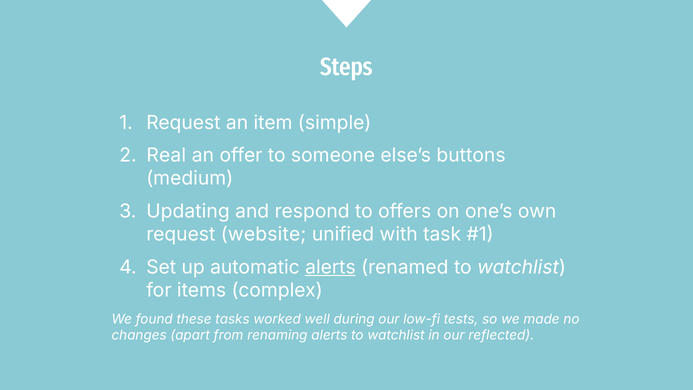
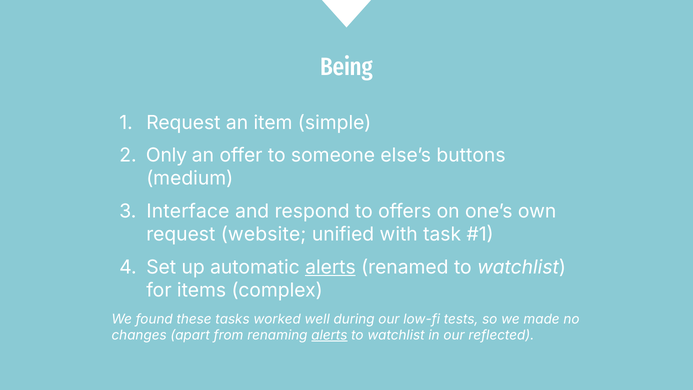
Steps: Steps -> Being
Real: Real -> Only
Updating: Updating -> Interface
alerts at (329, 335) underline: none -> present
